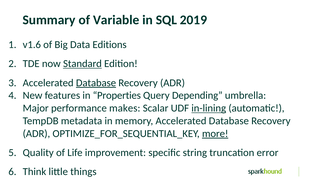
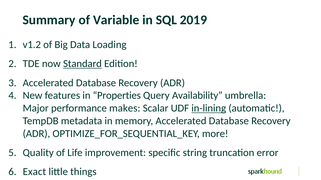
v1.6: v1.6 -> v1.2
Editions: Editions -> Loading
Database at (96, 83) underline: present -> none
Depending: Depending -> Availability
more underline: present -> none
Think: Think -> Exact
